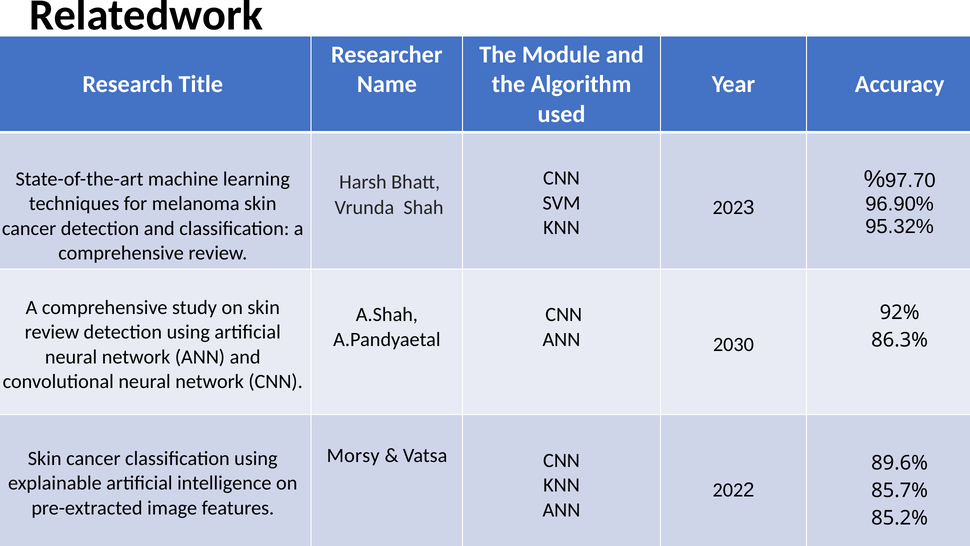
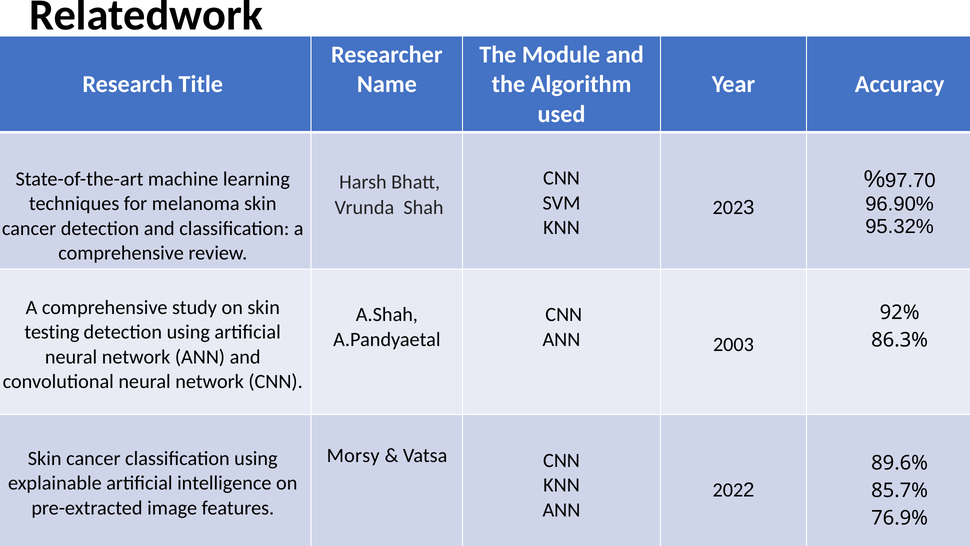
review at (52, 332): review -> testing
2030: 2030 -> 2003
85.2%: 85.2% -> 76.9%
